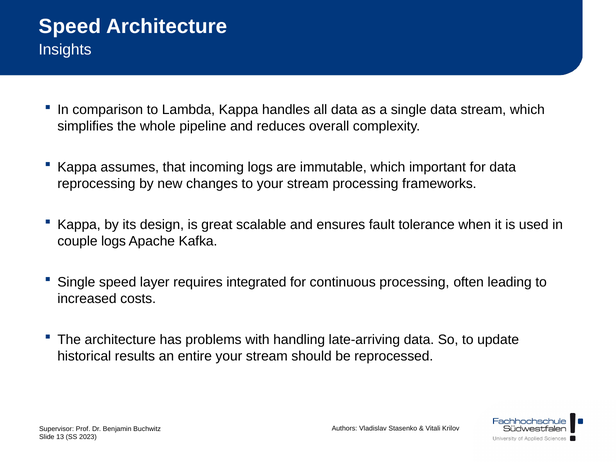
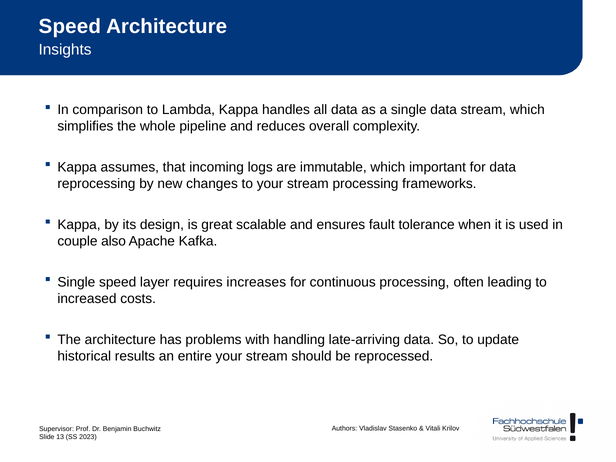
couple logs: logs -> also
integrated: integrated -> increases
